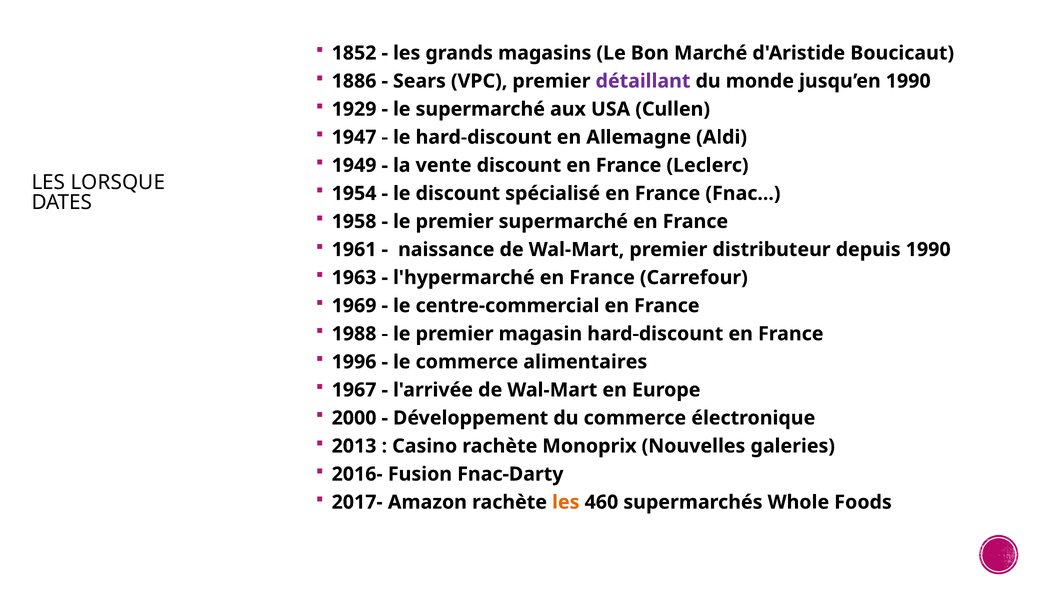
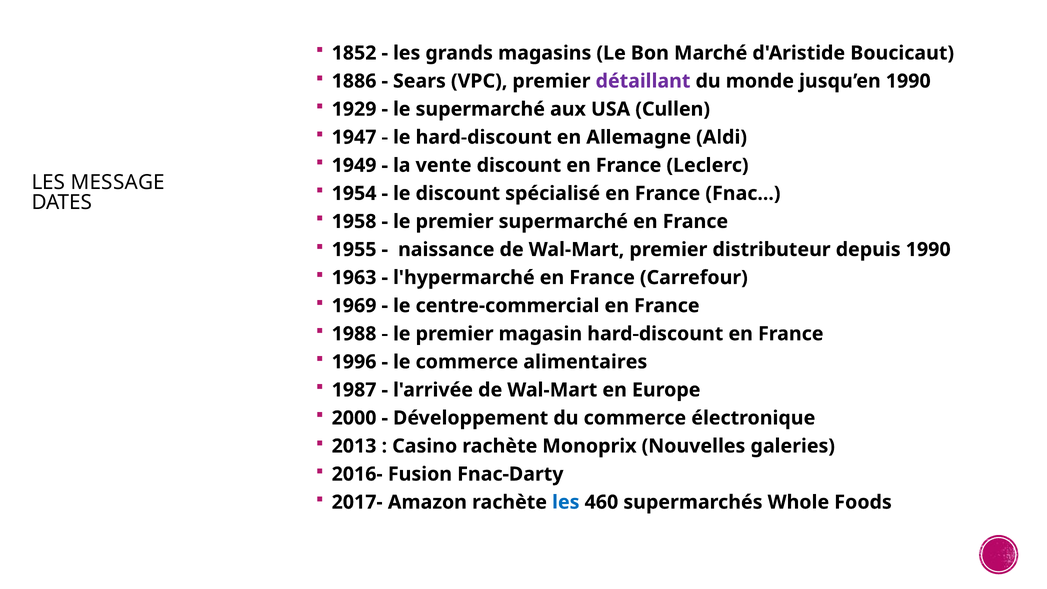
LORSQUE: LORSQUE -> MESSAGE
1961: 1961 -> 1955
1967: 1967 -> 1987
les at (566, 502) colour: orange -> blue
